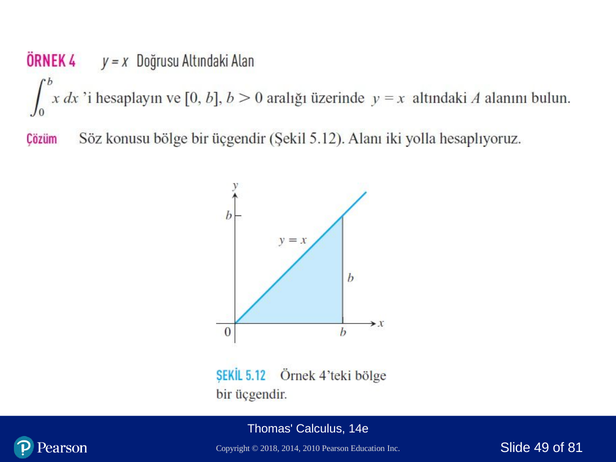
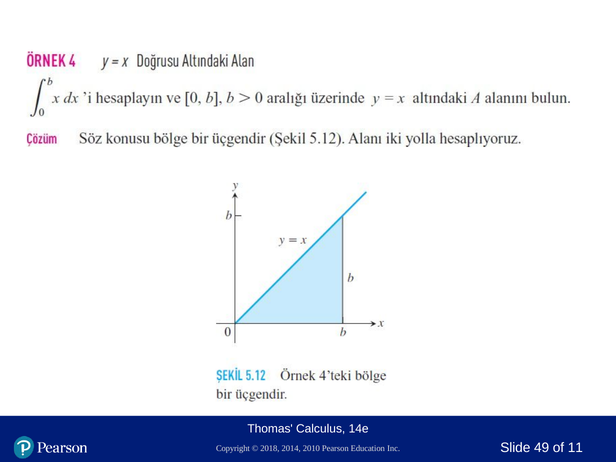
81: 81 -> 11
